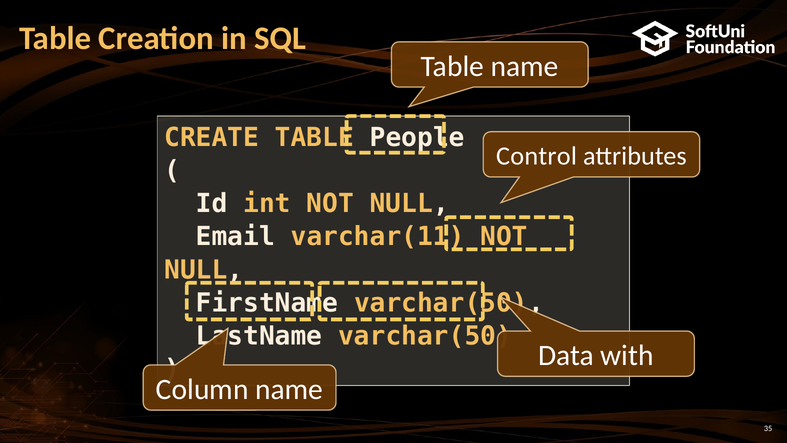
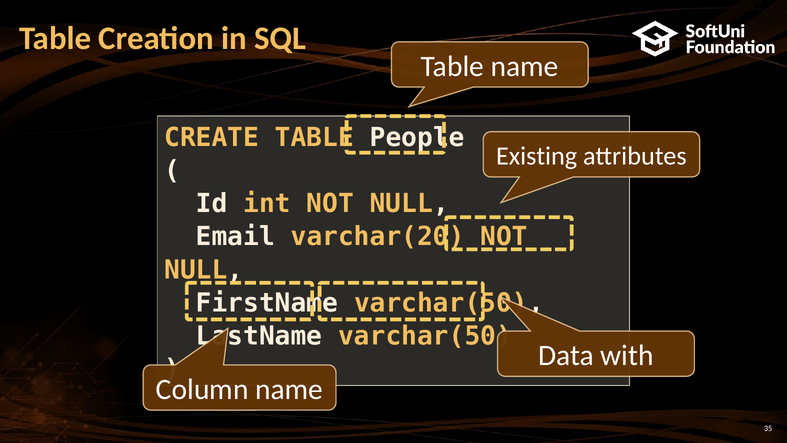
Control: Control -> Existing
varchar(11: varchar(11 -> varchar(20
